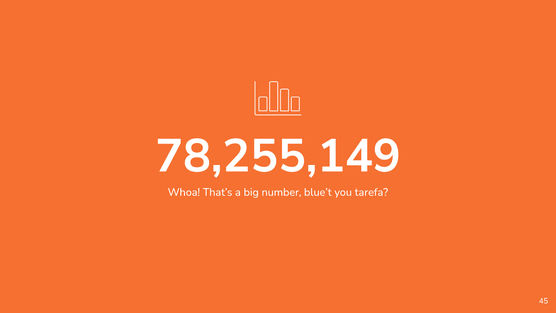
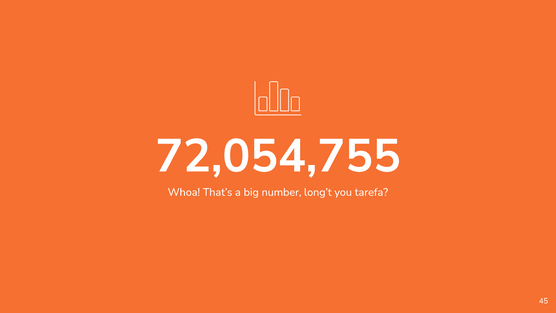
78,255,149: 78,255,149 -> 72,054,755
blue’t: blue’t -> long’t
